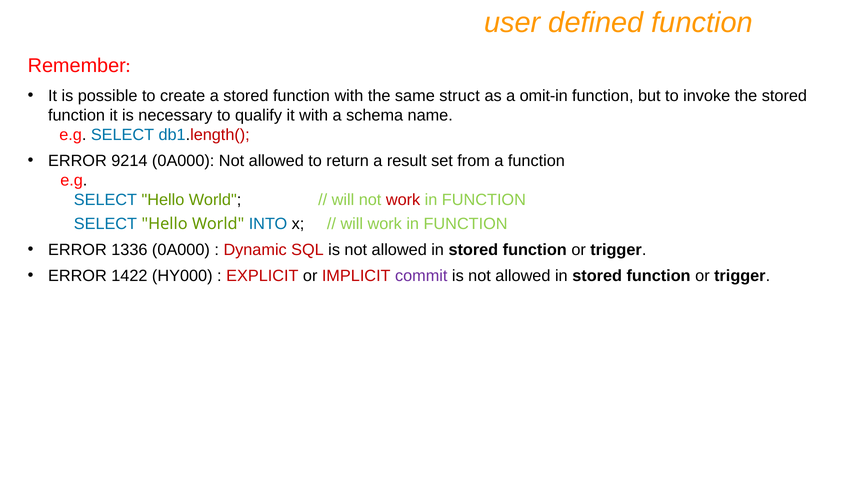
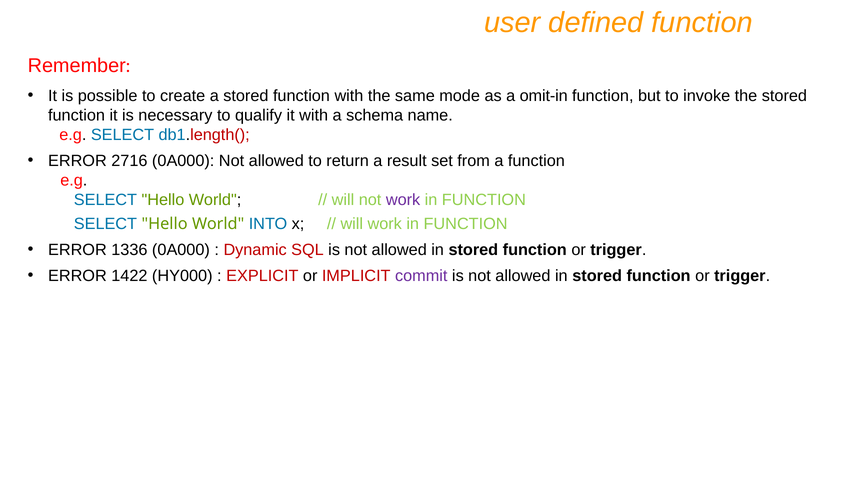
struct: struct -> mode
9214: 9214 -> 2716
work at (403, 200) colour: red -> purple
